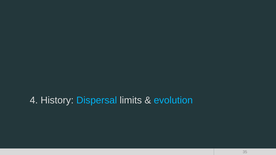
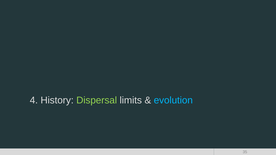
Dispersal colour: light blue -> light green
